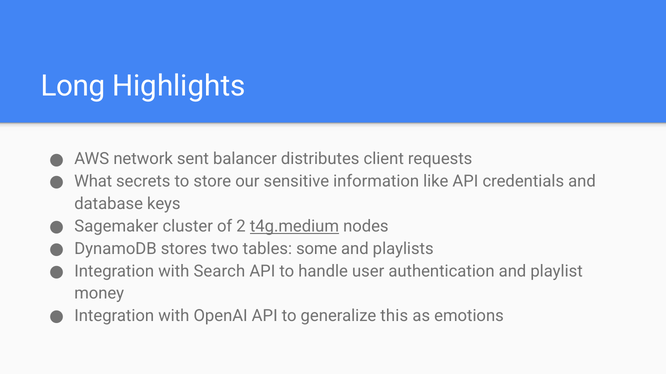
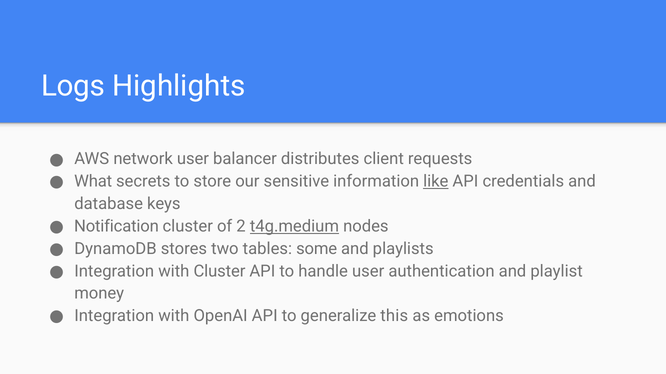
Long: Long -> Logs
network sent: sent -> user
like underline: none -> present
Sagemaker: Sagemaker -> Notification
with Search: Search -> Cluster
